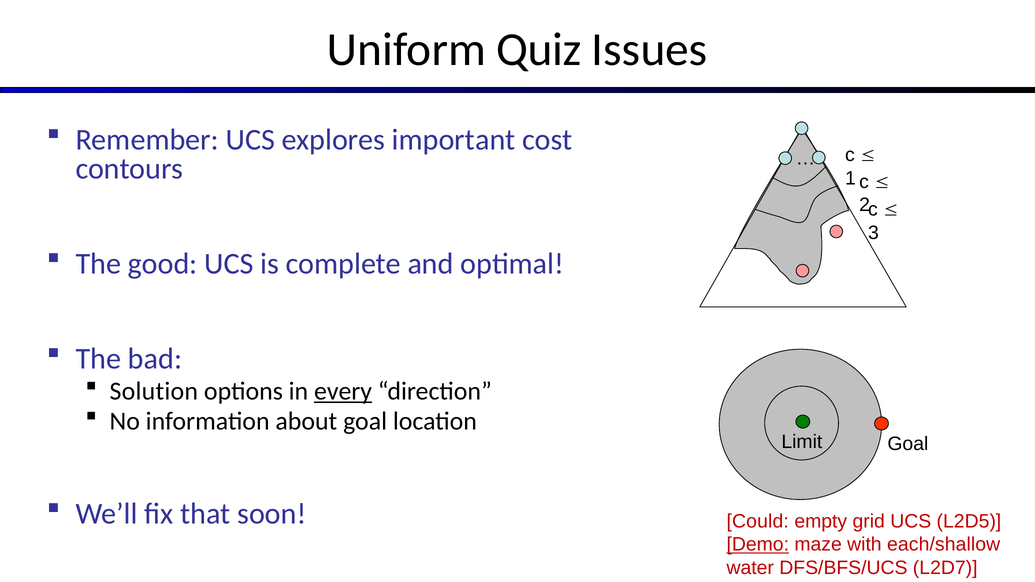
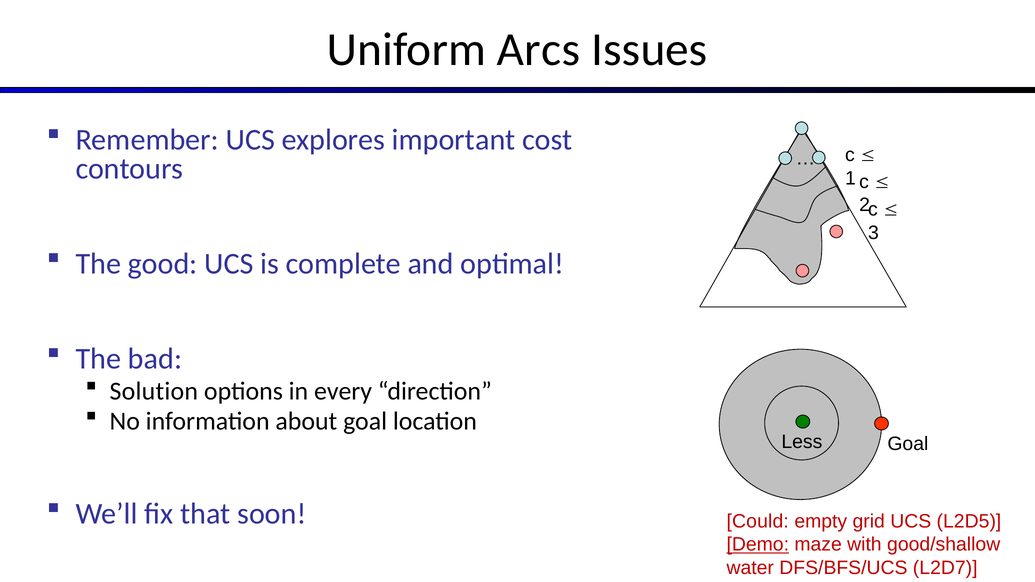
Quiz: Quiz -> Arcs
every underline: present -> none
Limit: Limit -> Less
each/shallow: each/shallow -> good/shallow
